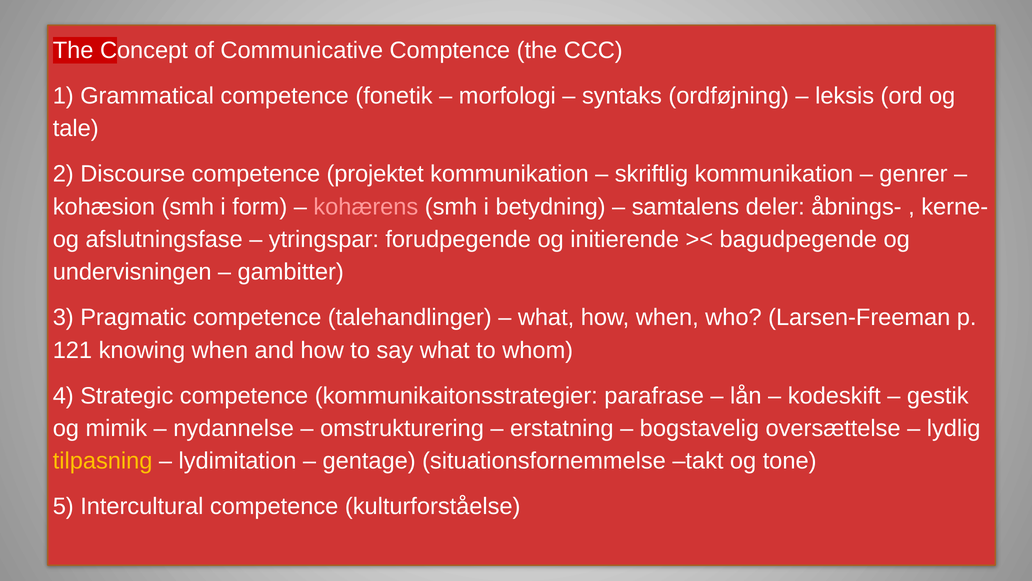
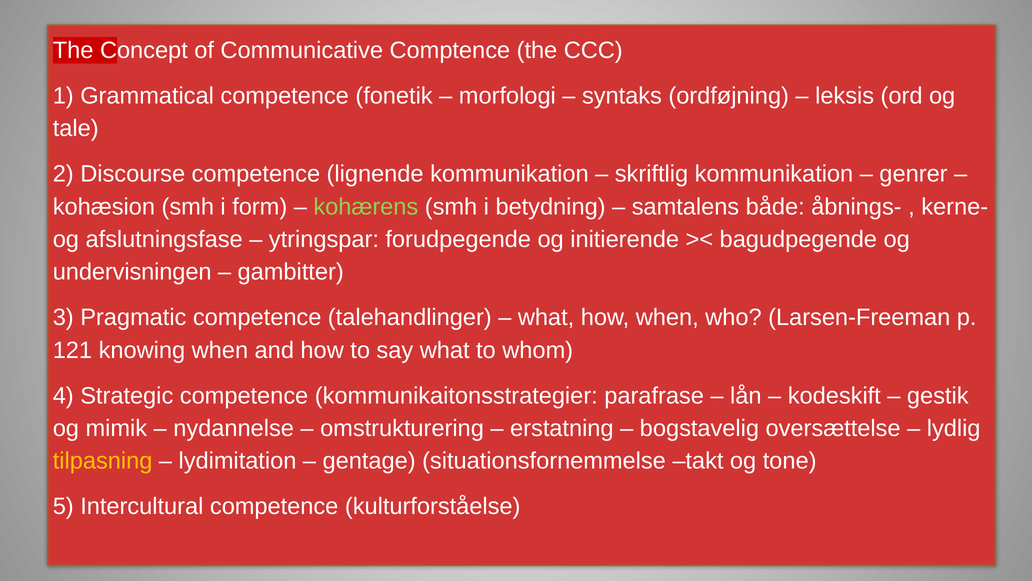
projektet: projektet -> lignende
kohærens colour: pink -> light green
deler: deler -> både
